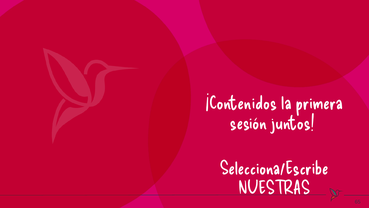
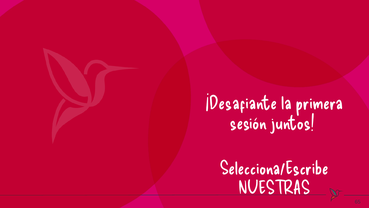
¡Contenidos: ¡Contenidos -> ¡Desafiante
